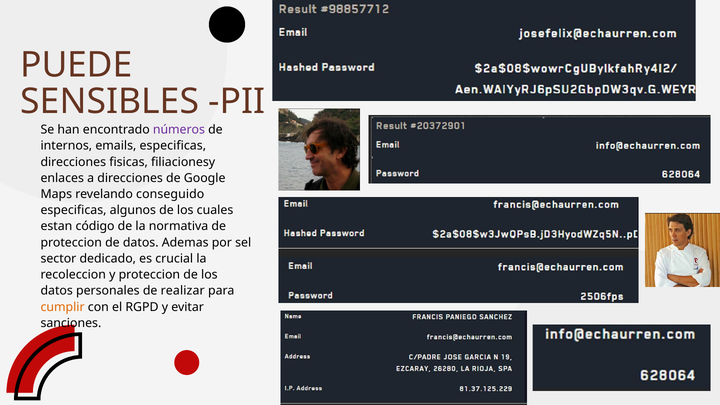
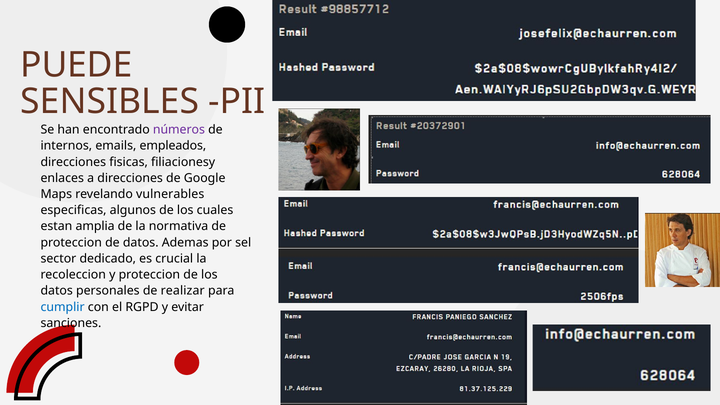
emails especificas: especificas -> empleados
conseguido: conseguido -> vulnerables
código: código -> amplia
cumplir colour: orange -> blue
